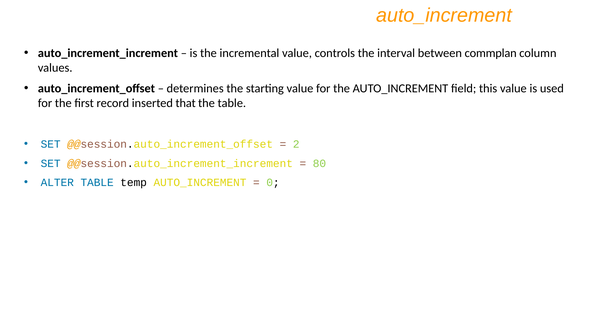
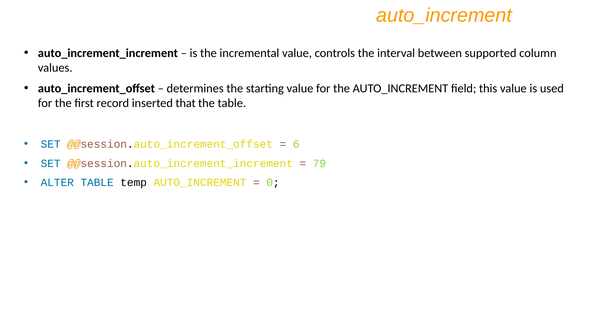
commplan: commplan -> supported
2: 2 -> 6
80: 80 -> 79
